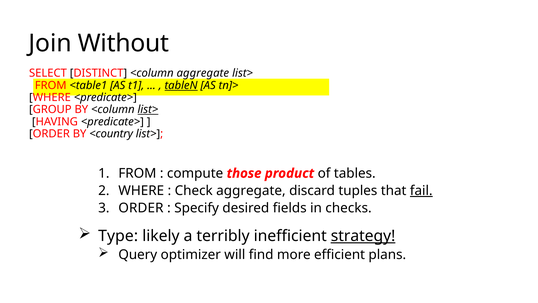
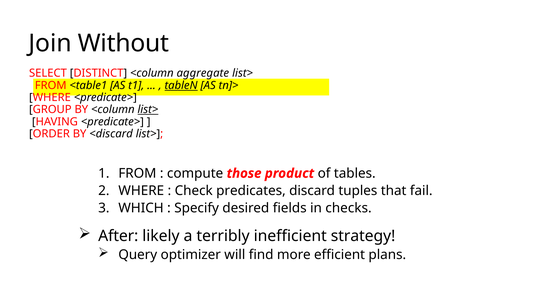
<country: <country -> <discard
Check aggregate: aggregate -> predicates
fail underline: present -> none
ORDER at (141, 208): ORDER -> WHICH
Type: Type -> After
strategy underline: present -> none
